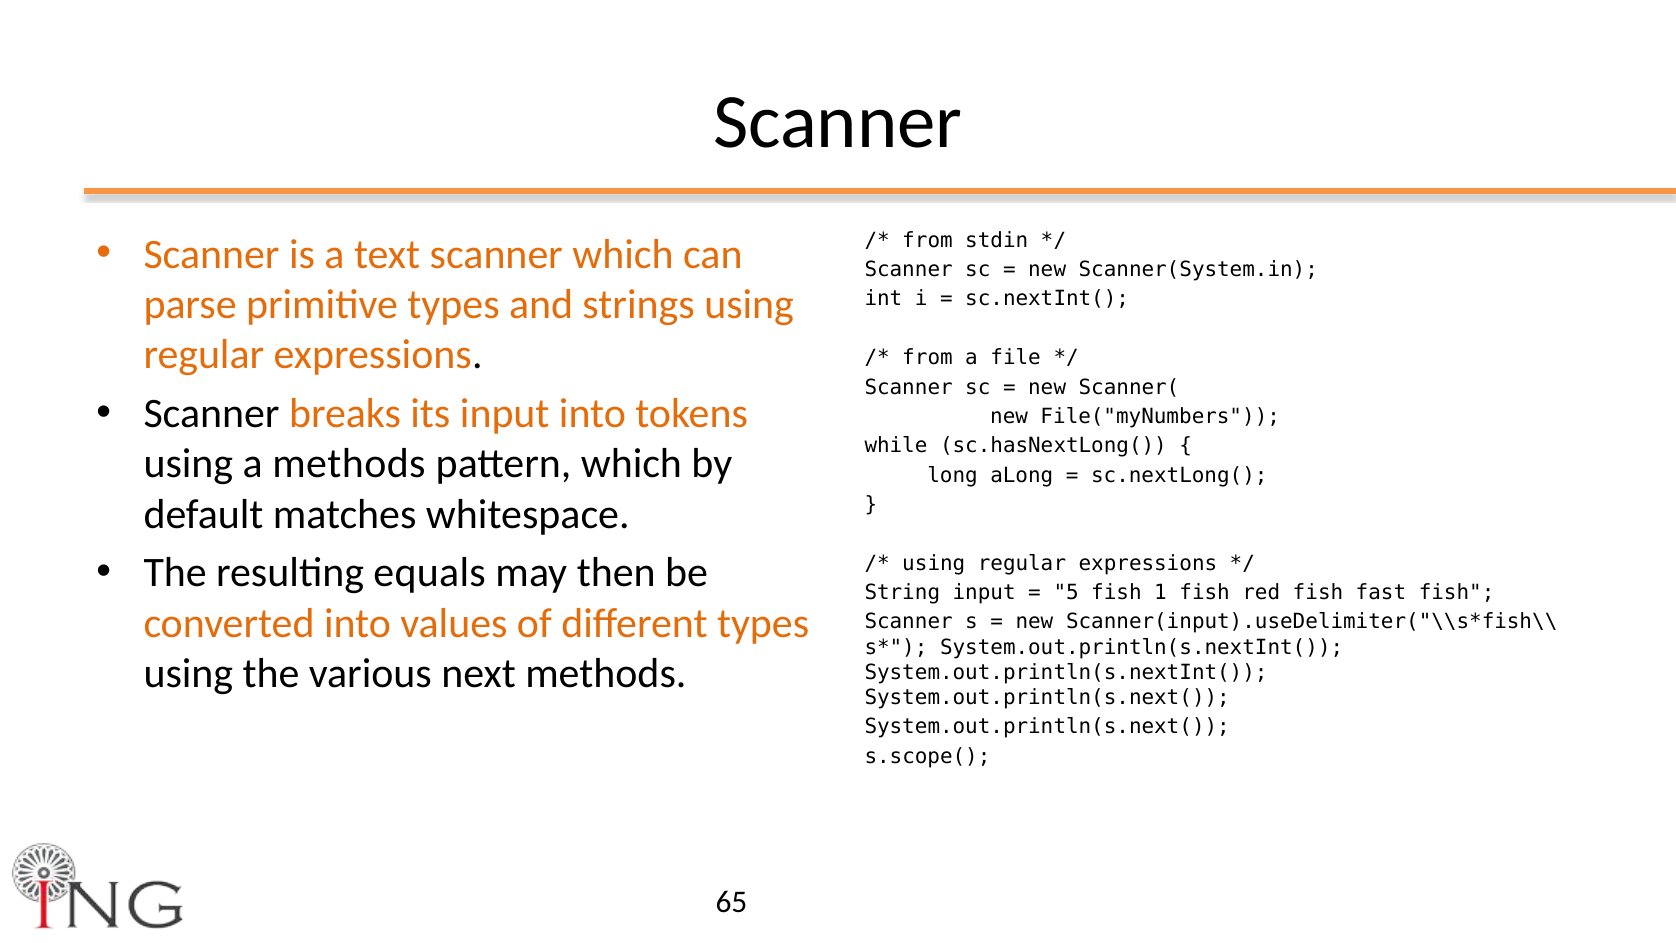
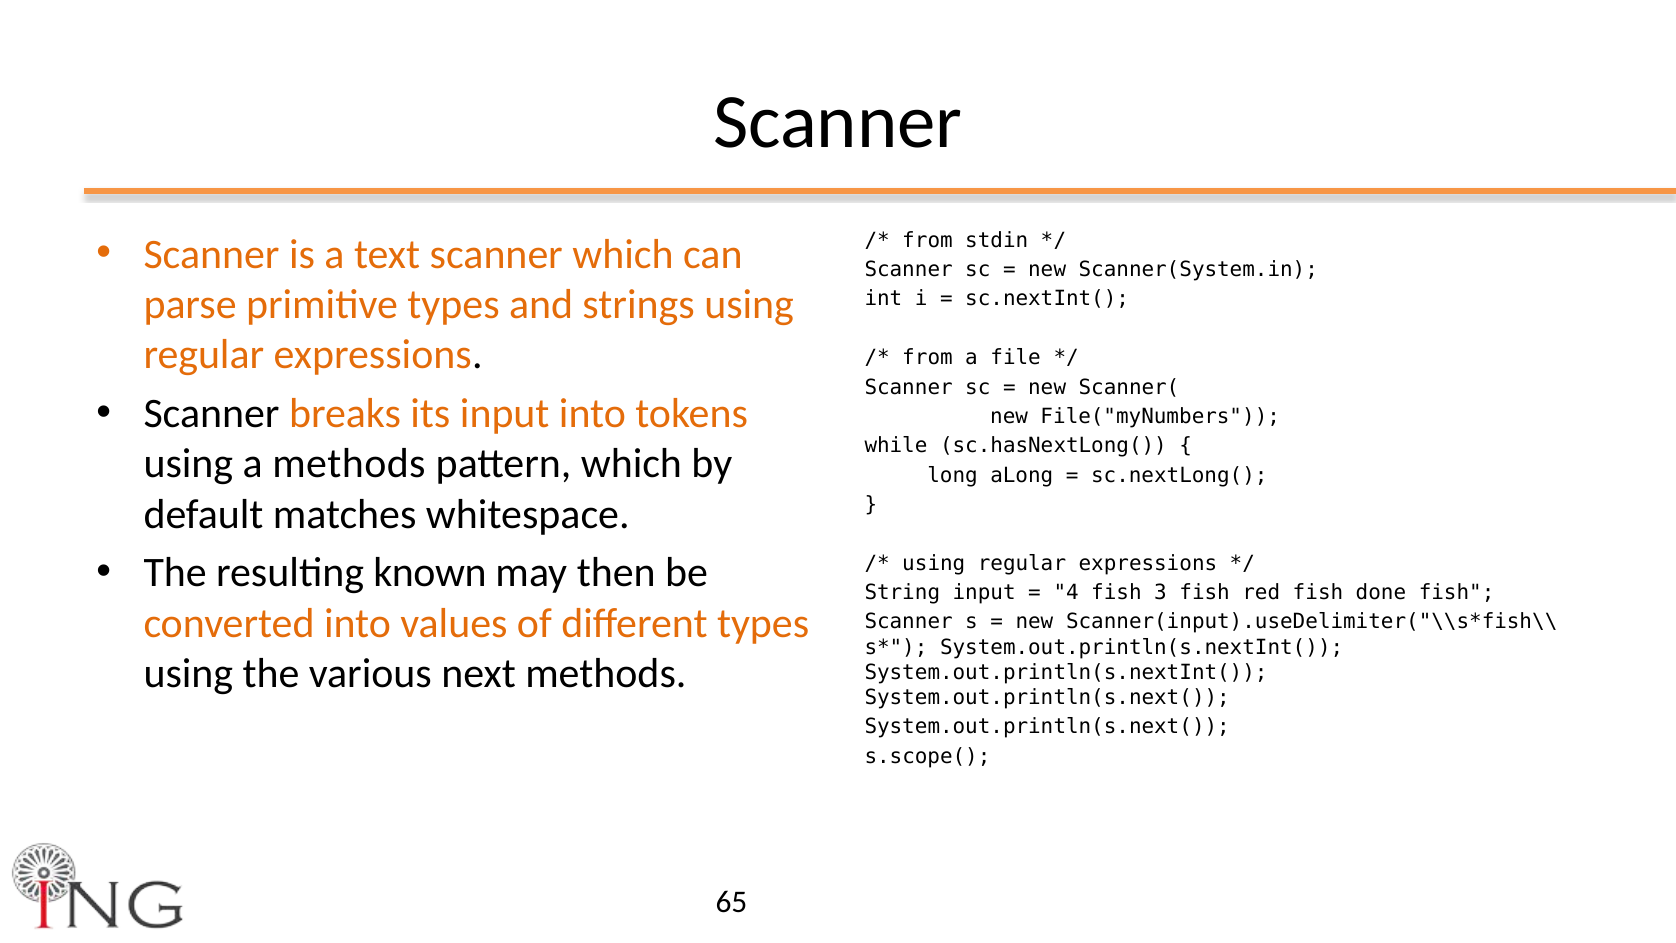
equals: equals -> known
5: 5 -> 4
1: 1 -> 3
fast: fast -> done
